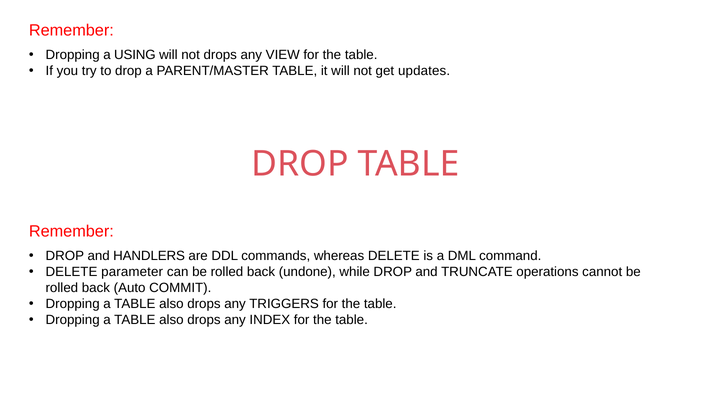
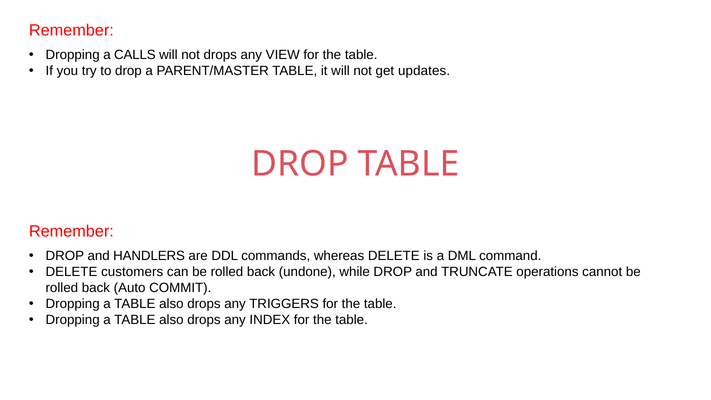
USING: USING -> CALLS
parameter: parameter -> customers
